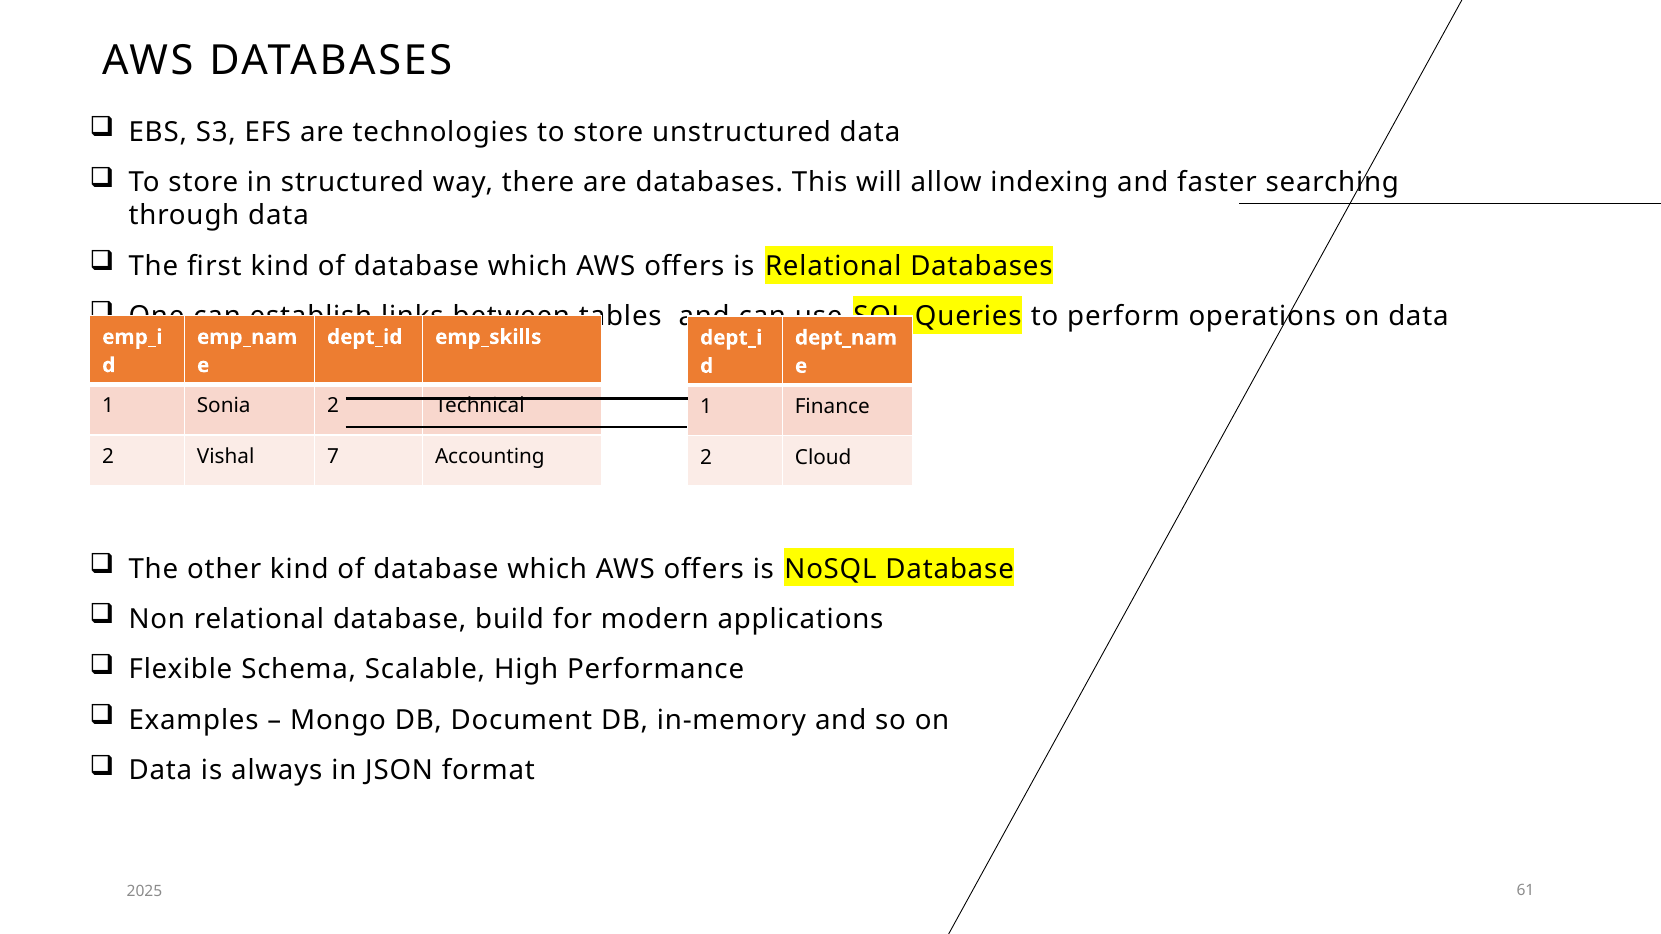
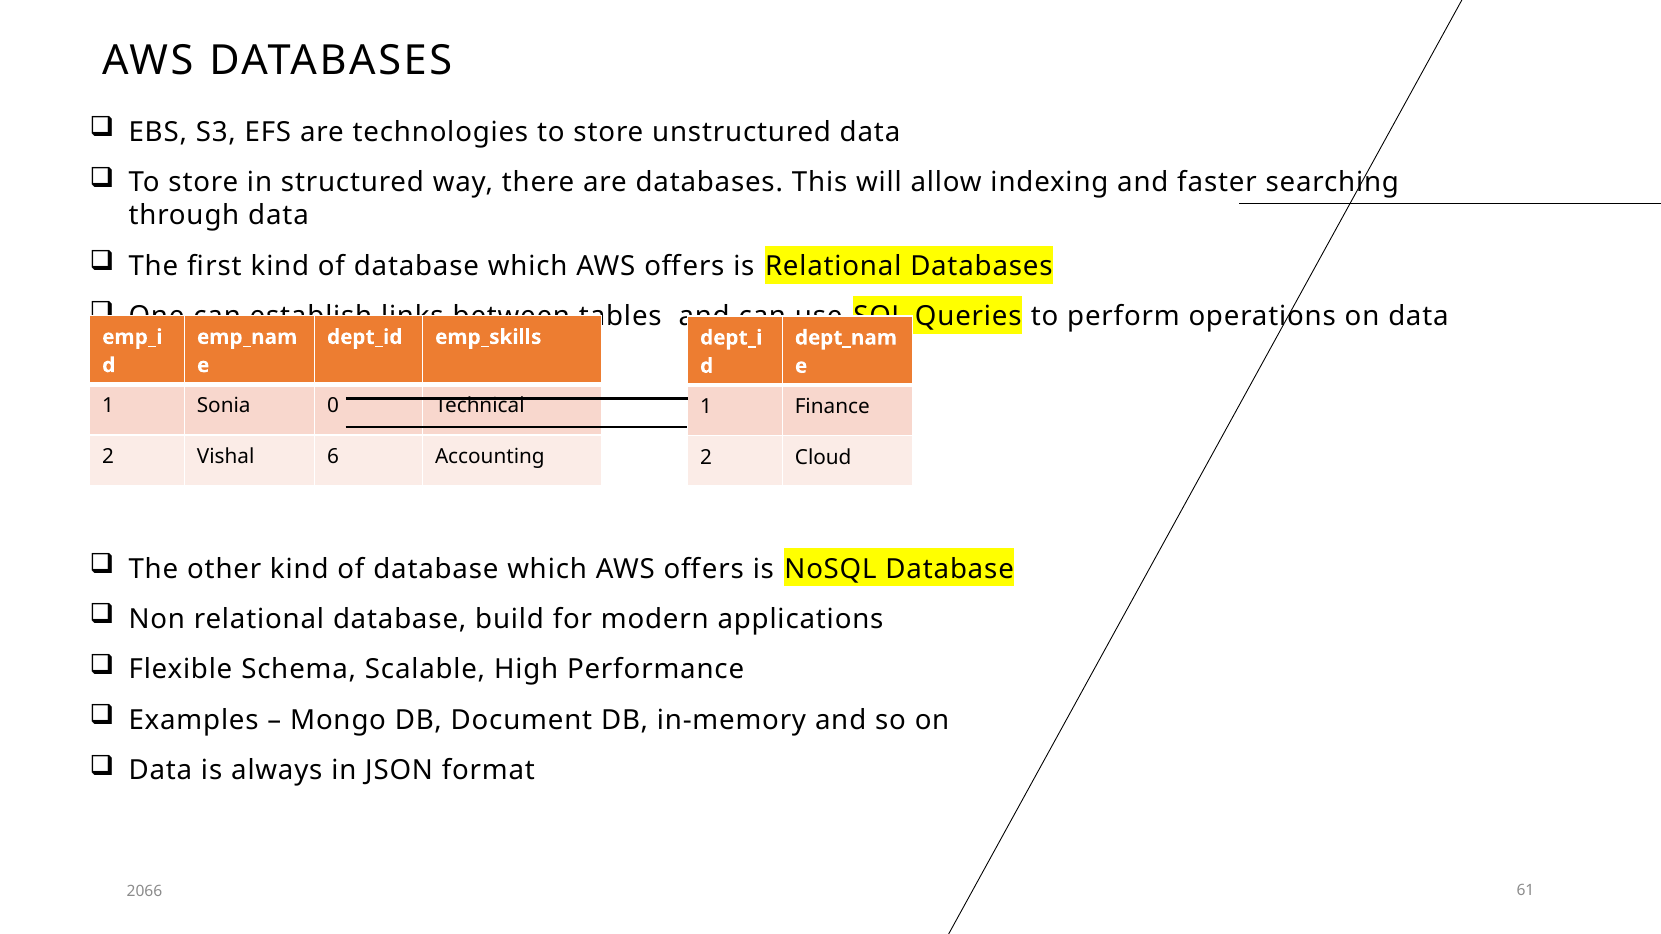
Sonia 2: 2 -> 0
7: 7 -> 6
2025: 2025 -> 2066
